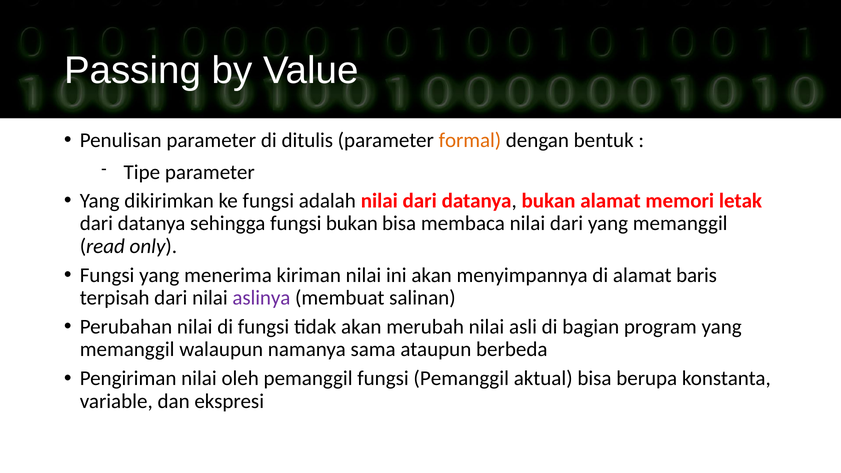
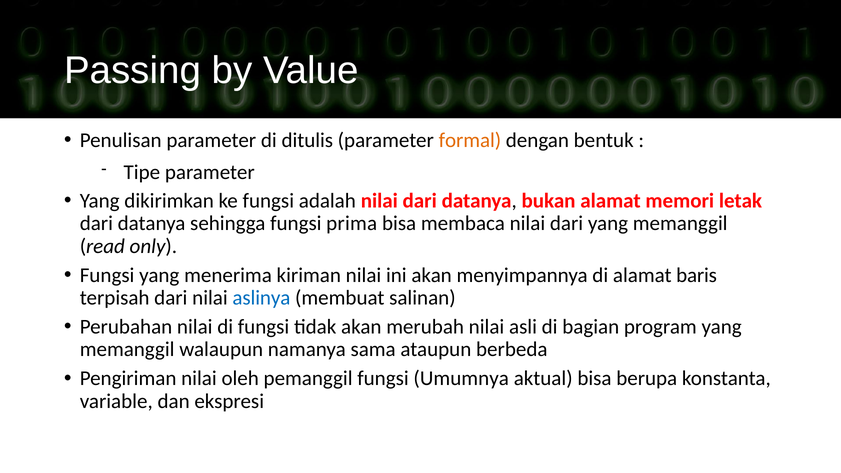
fungsi bukan: bukan -> prima
aslinya colour: purple -> blue
fungsi Pemanggil: Pemanggil -> Umumnya
